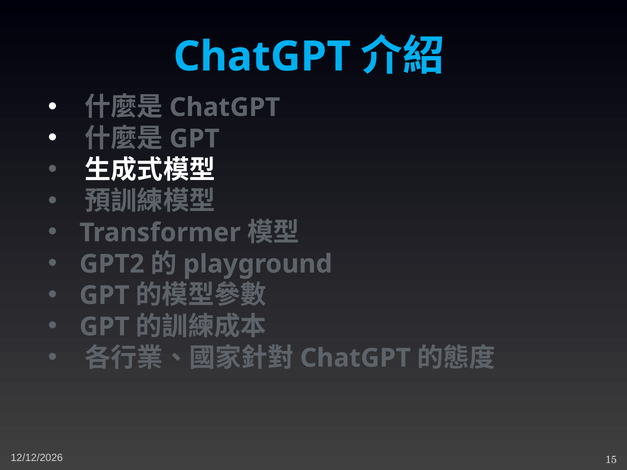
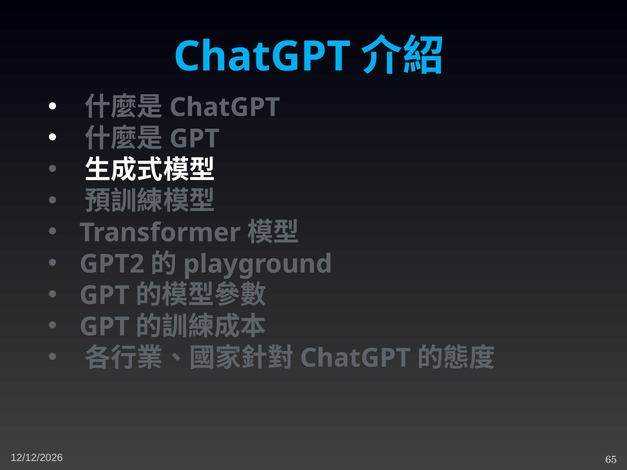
15: 15 -> 65
